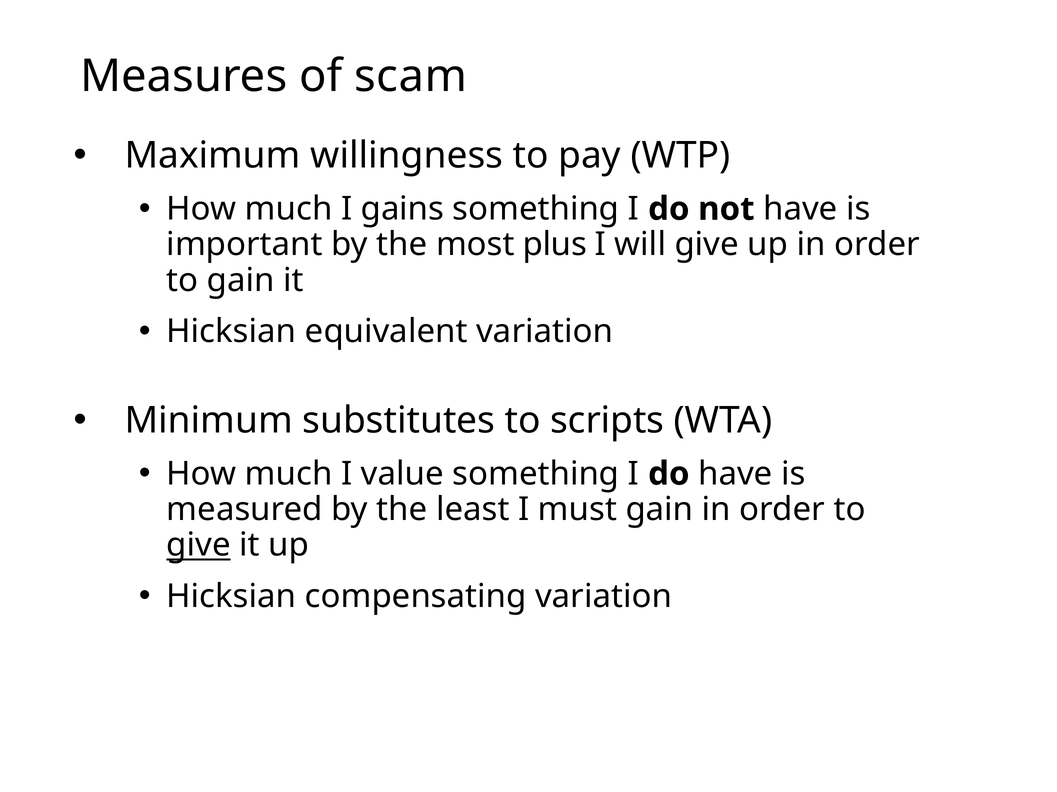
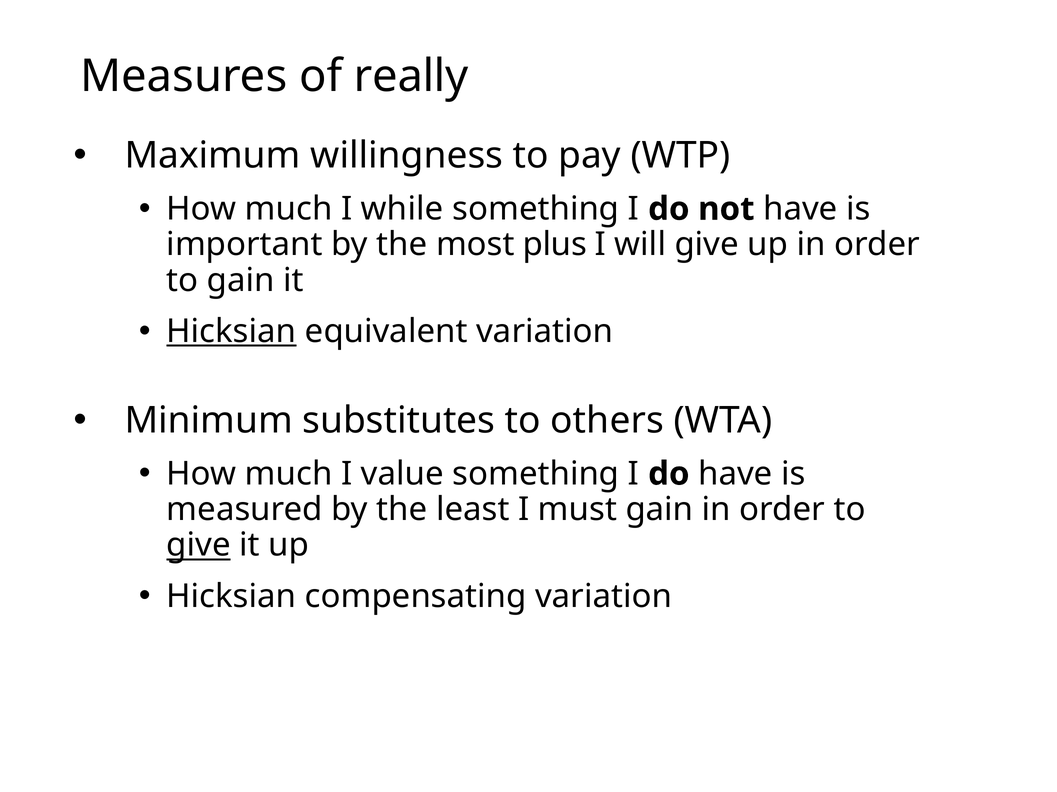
scam: scam -> really
gains: gains -> while
Hicksian at (231, 332) underline: none -> present
scripts: scripts -> others
